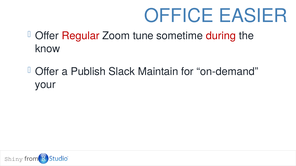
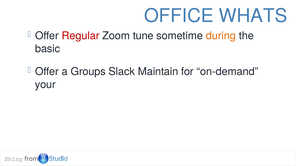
EASIER: EASIER -> WHATS
during colour: red -> orange
know: know -> basic
Publish: Publish -> Groups
